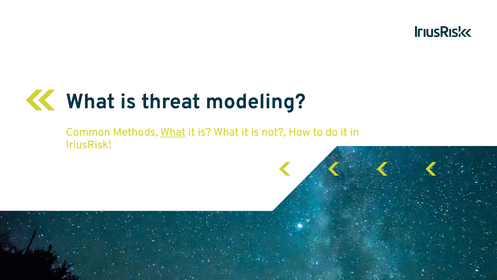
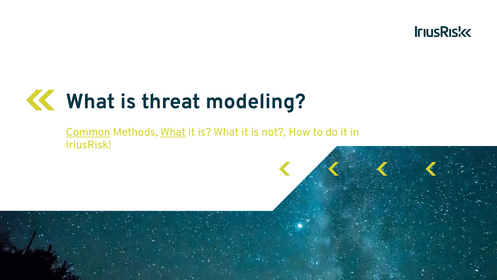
Common underline: none -> present
